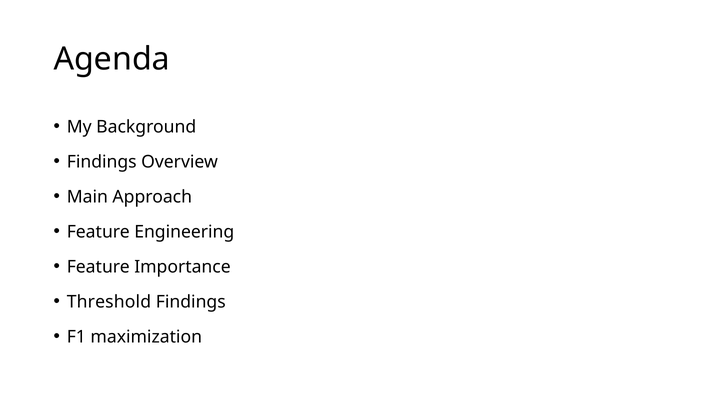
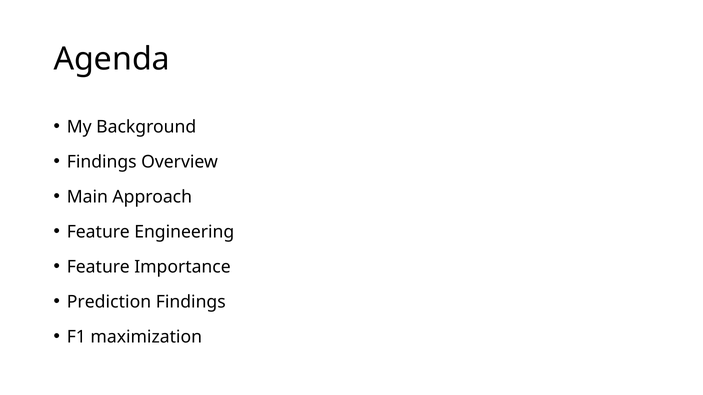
Threshold: Threshold -> Prediction
